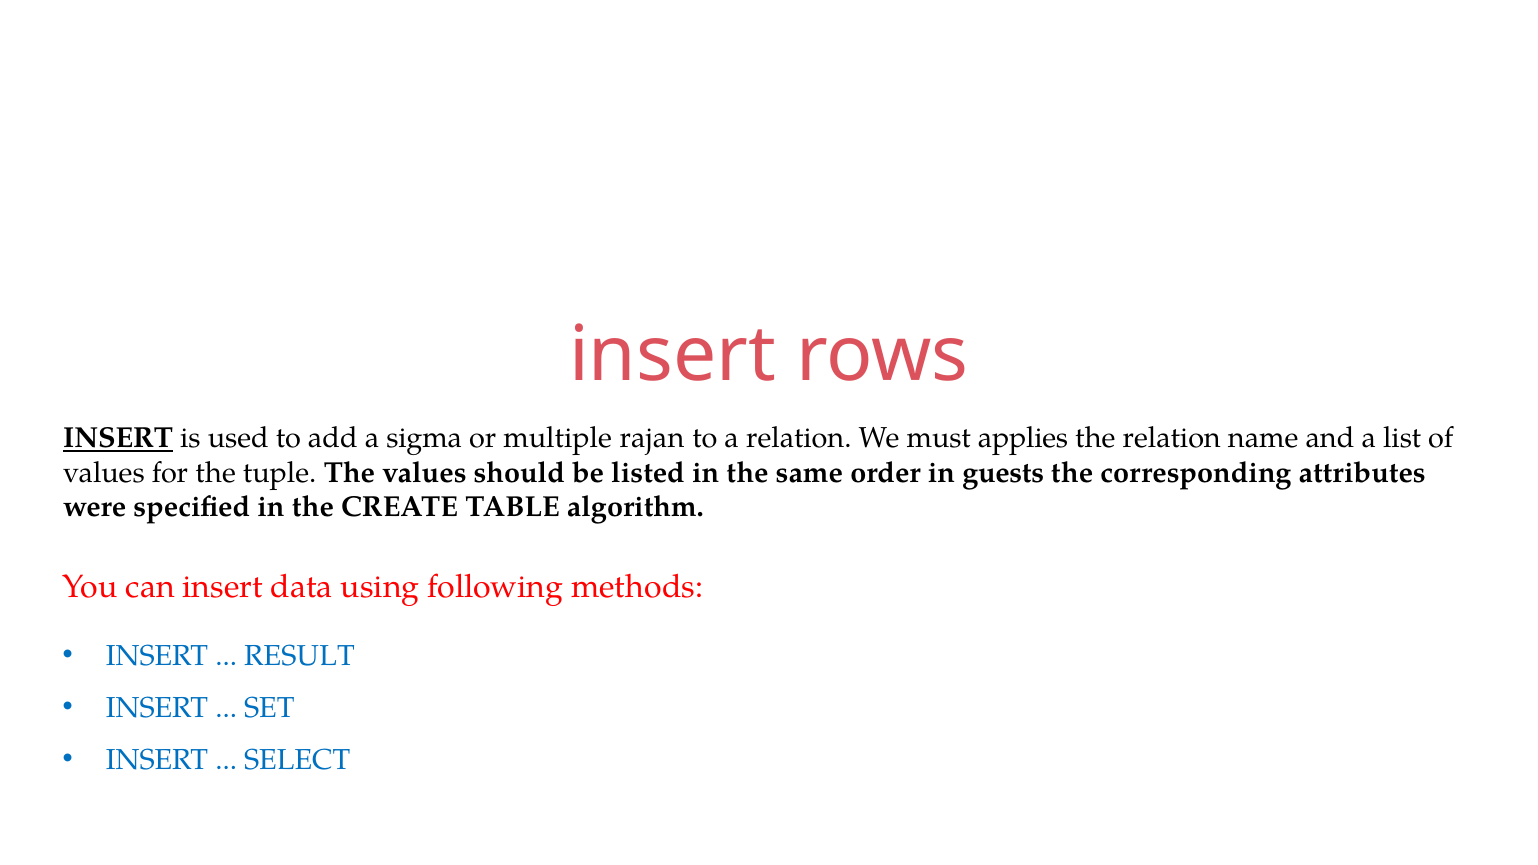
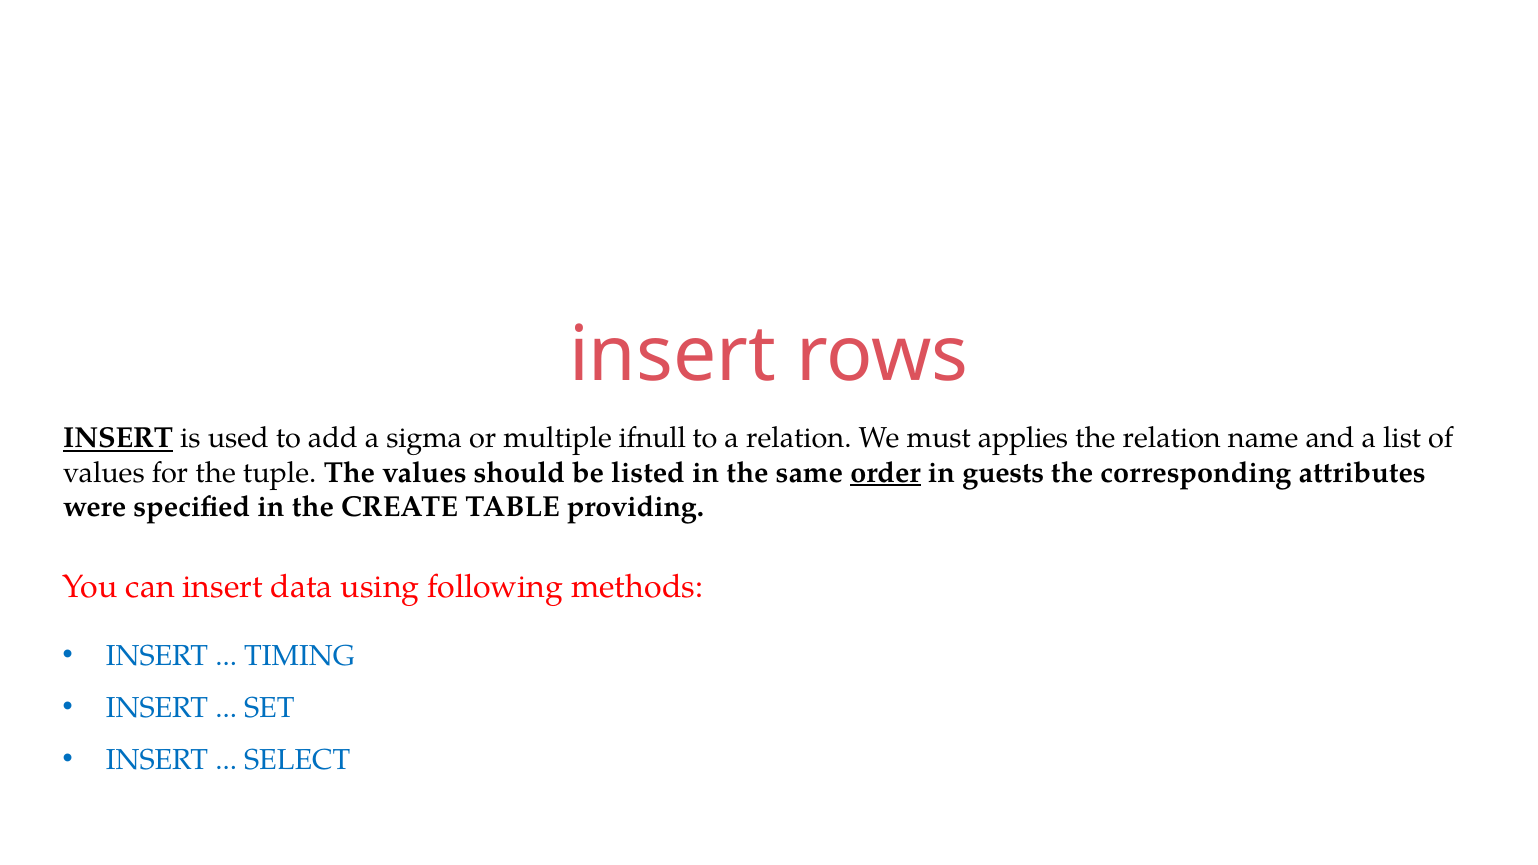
rajan: rajan -> ifnull
order underline: none -> present
algorithm: algorithm -> providing
RESULT: RESULT -> TIMING
